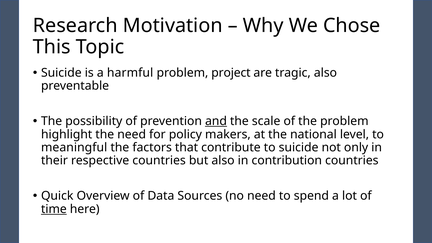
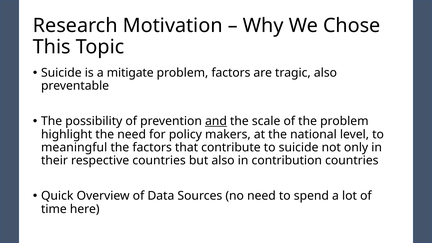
harmful: harmful -> mitigate
problem project: project -> factors
time underline: present -> none
